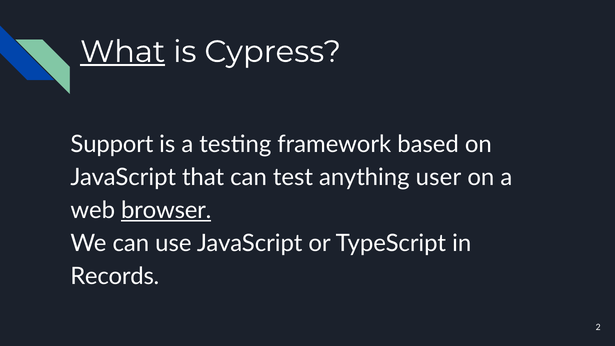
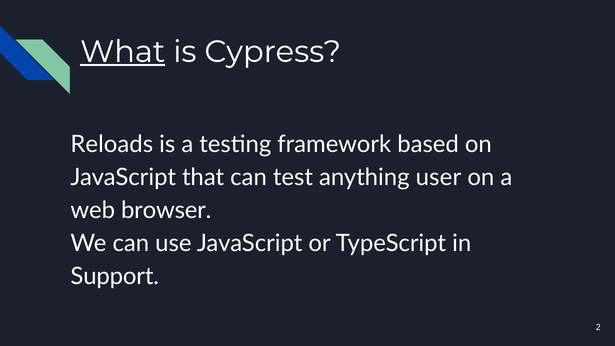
Support: Support -> Reloads
browser underline: present -> none
Records: Records -> Support
